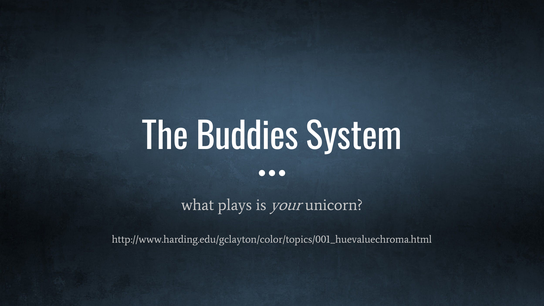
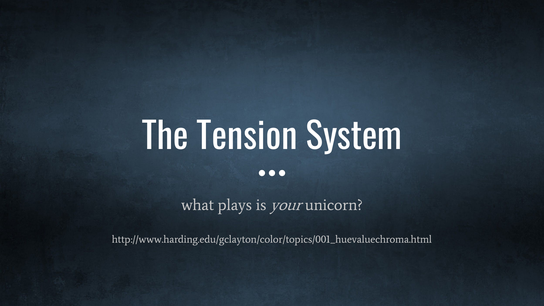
Buddies: Buddies -> Tension
